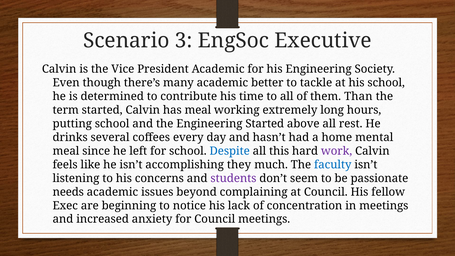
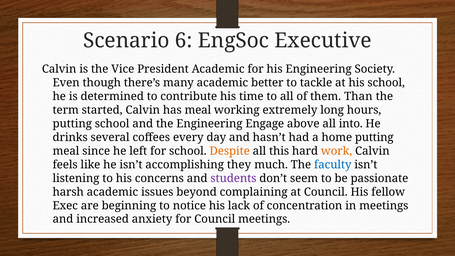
3: 3 -> 6
Engineering Started: Started -> Engage
rest: rest -> into
home mental: mental -> putting
Despite colour: blue -> orange
work colour: purple -> orange
needs: needs -> harsh
